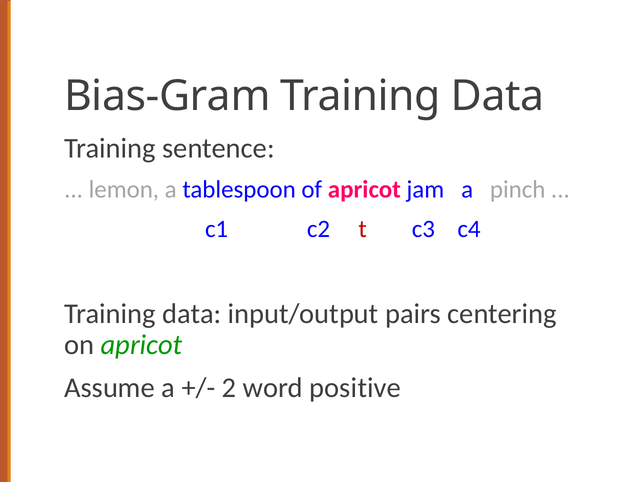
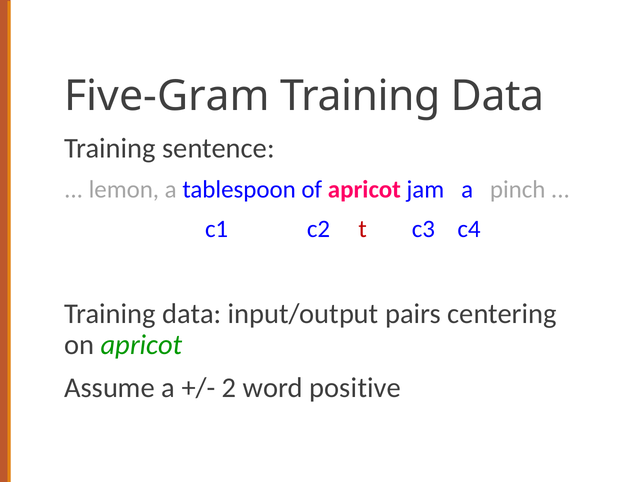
Bias-Gram: Bias-Gram -> Five-Gram
